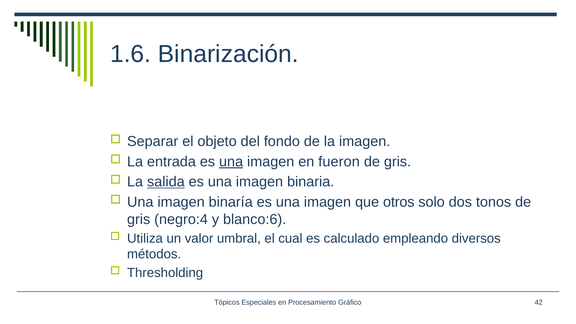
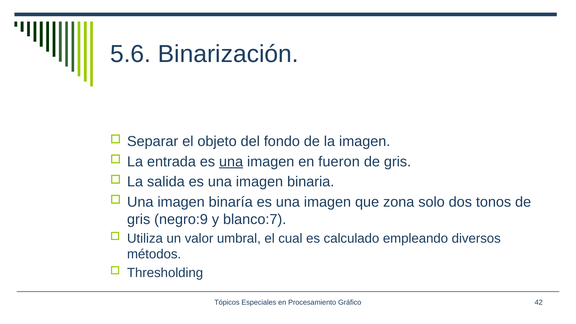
1.6: 1.6 -> 5.6
salida underline: present -> none
otros: otros -> zona
negro:4: negro:4 -> negro:9
blanco:6: blanco:6 -> blanco:7
